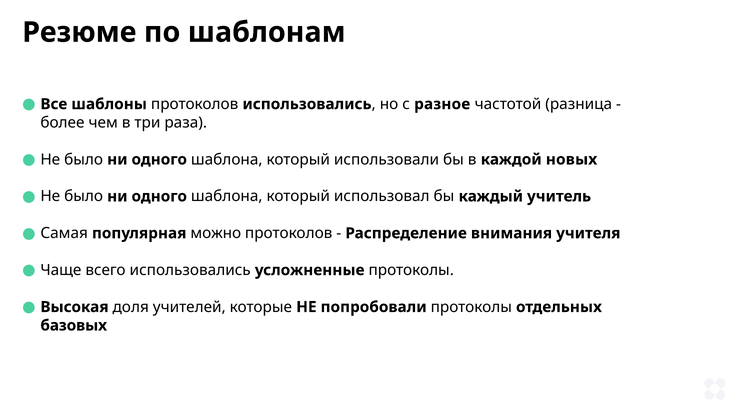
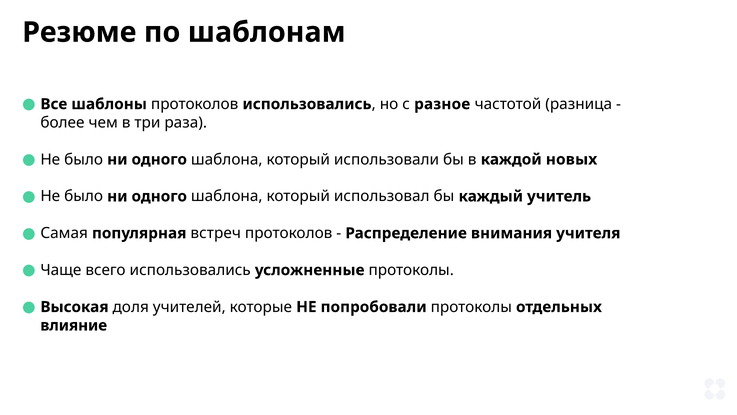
можно: можно -> встреч
базовых: базовых -> влияние
